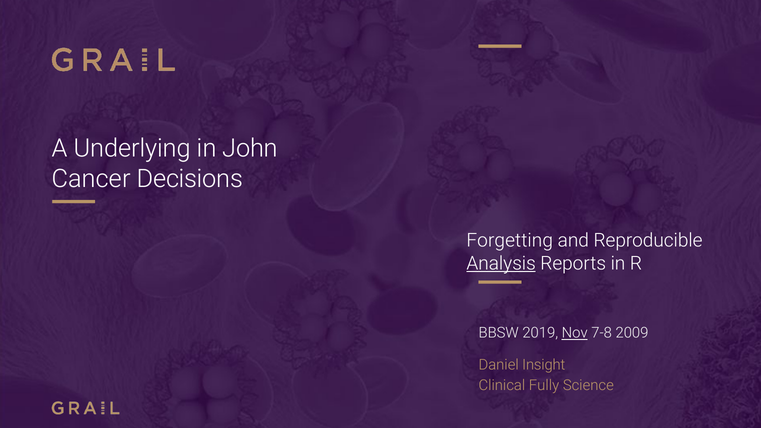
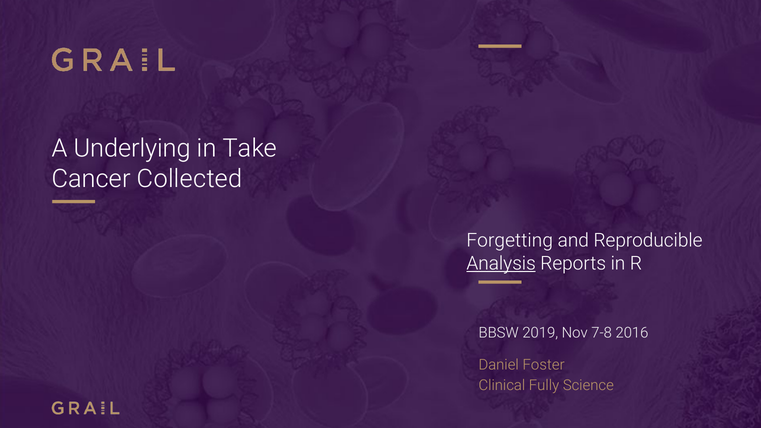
John: John -> Take
Decisions: Decisions -> Collected
Nov underline: present -> none
2009: 2009 -> 2016
Insight: Insight -> Foster
